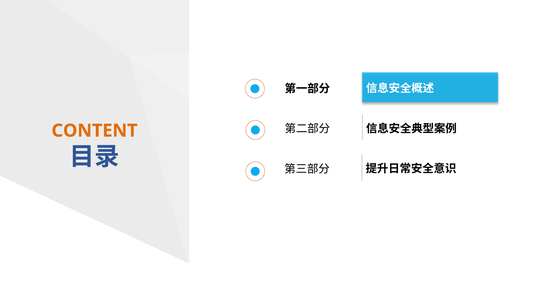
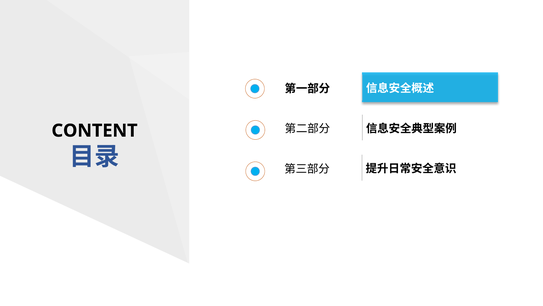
CONTENT colour: orange -> black
